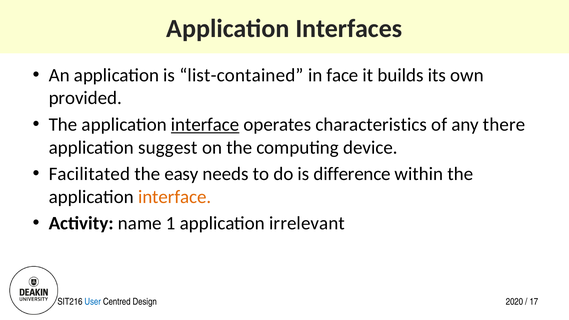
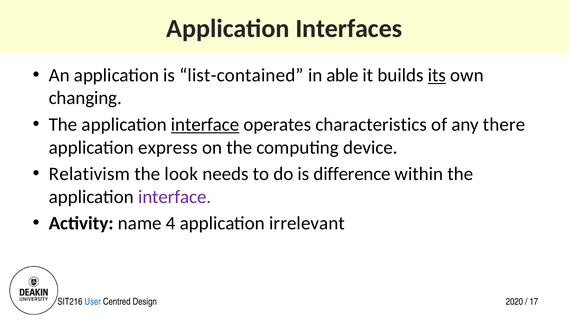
face: face -> able
its underline: none -> present
provided: provided -> changing
suggest: suggest -> express
Facilitated: Facilitated -> Relativism
easy: easy -> look
interface at (175, 197) colour: orange -> purple
1: 1 -> 4
